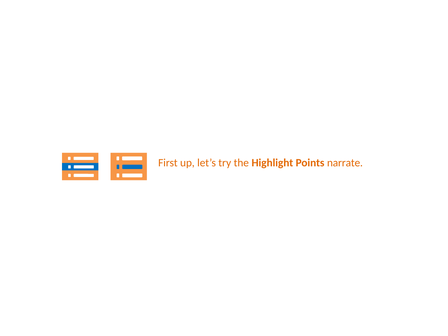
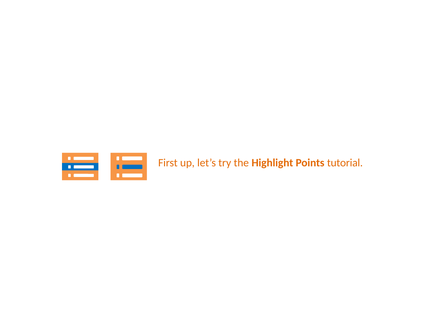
narrate: narrate -> tutorial
